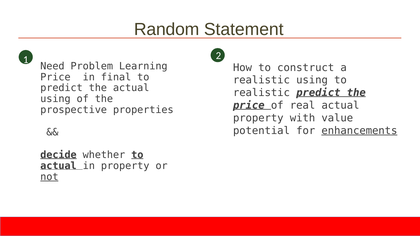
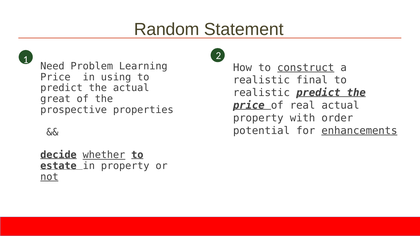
construct underline: none -> present
final: final -> using
realistic using: using -> final
using at (55, 99): using -> great
value: value -> order
whether underline: none -> present
actual at (58, 166): actual -> estate
